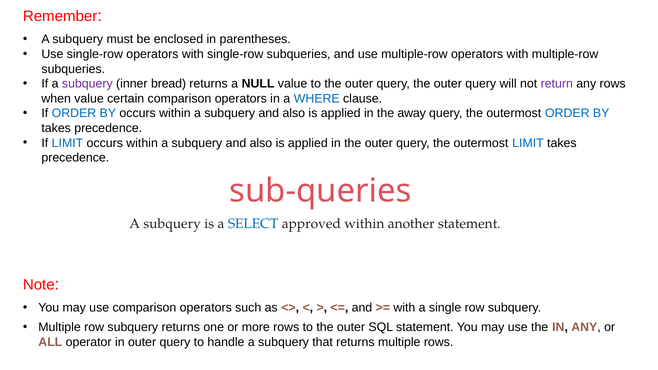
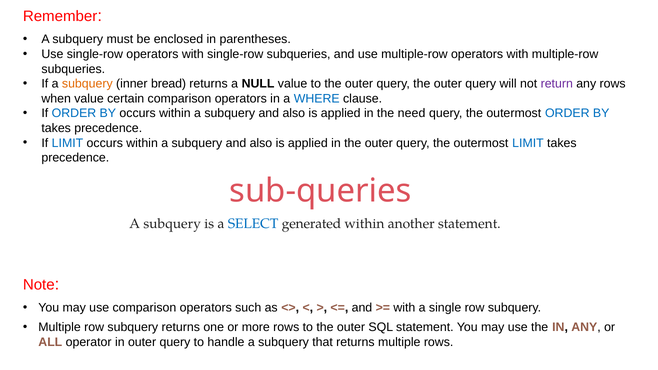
subquery at (87, 84) colour: purple -> orange
away: away -> need
approved: approved -> generated
